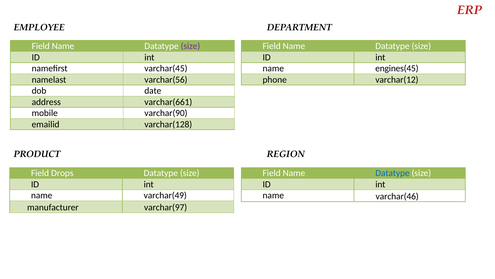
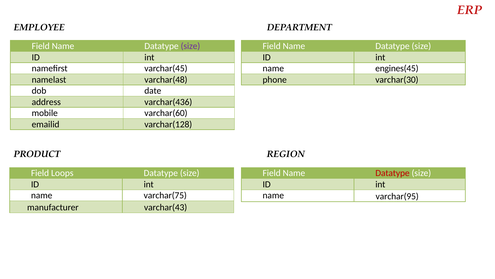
varchar(56: varchar(56 -> varchar(48
varchar(12: varchar(12 -> varchar(30
varchar(661: varchar(661 -> varchar(436
varchar(90: varchar(90 -> varchar(60
Drops: Drops -> Loops
Datatype at (392, 173) colour: blue -> red
varchar(49: varchar(49 -> varchar(75
varchar(46: varchar(46 -> varchar(95
varchar(97: varchar(97 -> varchar(43
